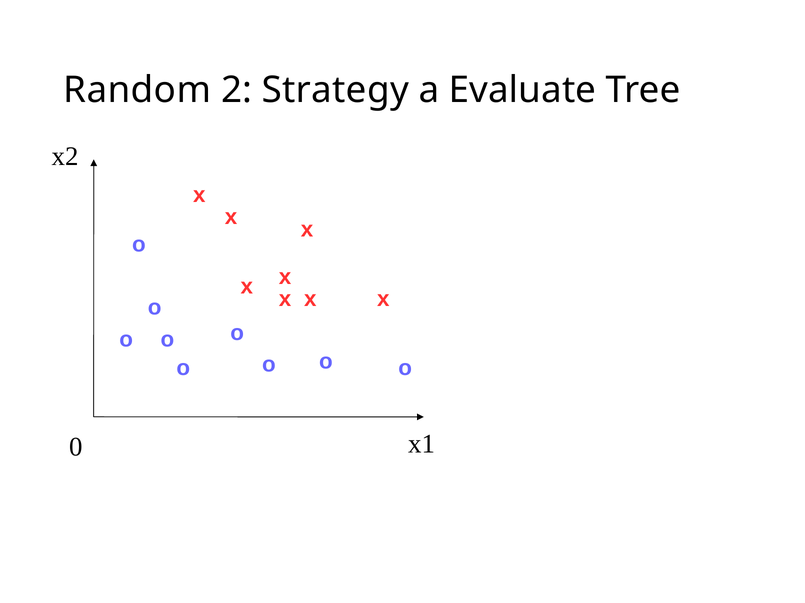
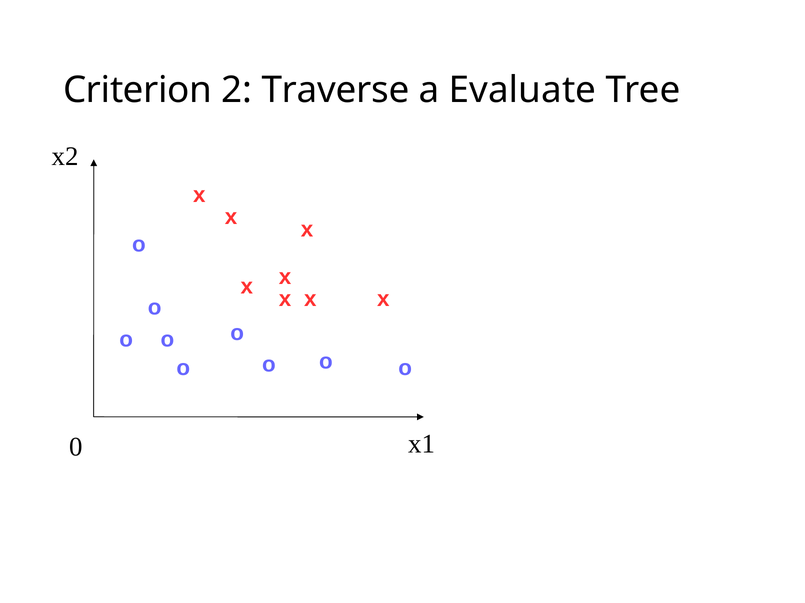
Random: Random -> Criterion
Strategy: Strategy -> Traverse
